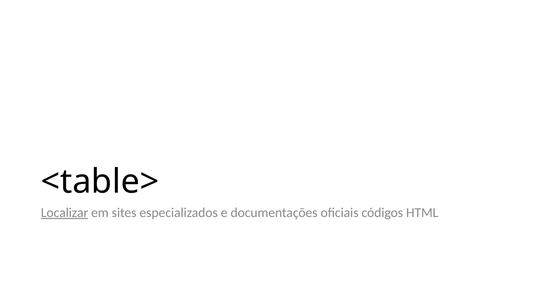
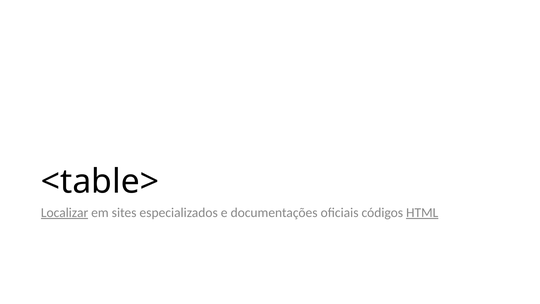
HTML underline: none -> present
